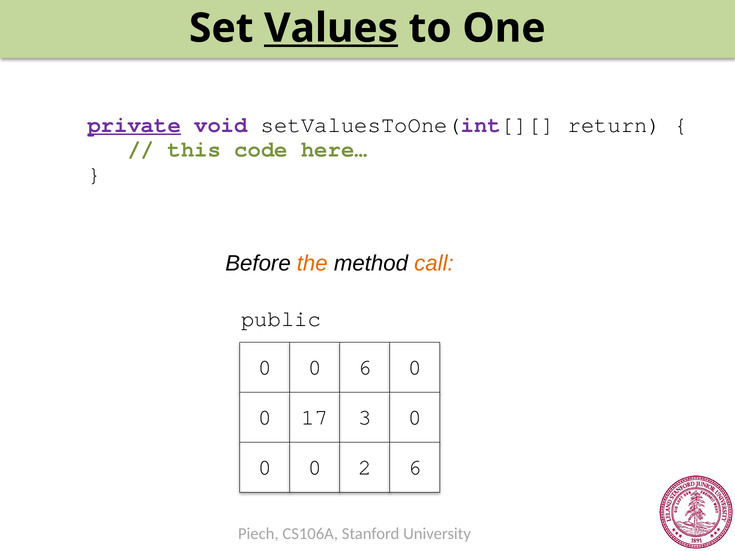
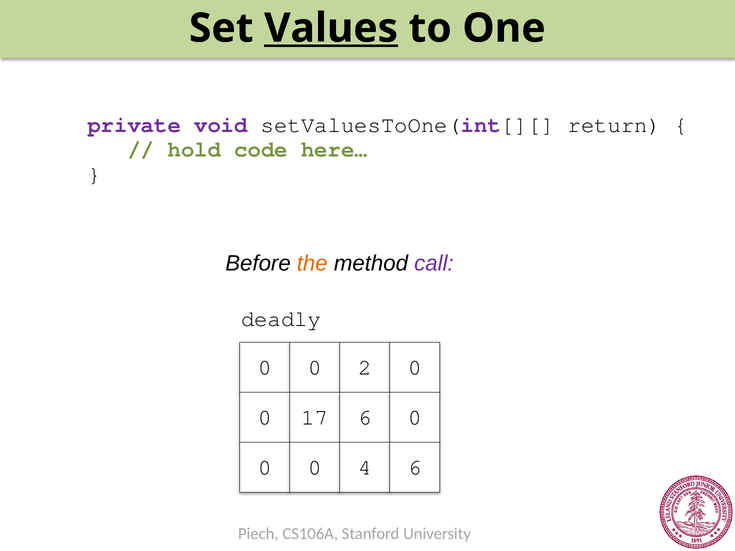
private underline: present -> none
this: this -> hold
call colour: orange -> purple
public: public -> deadly
0 6: 6 -> 2
17 3: 3 -> 6
2: 2 -> 4
